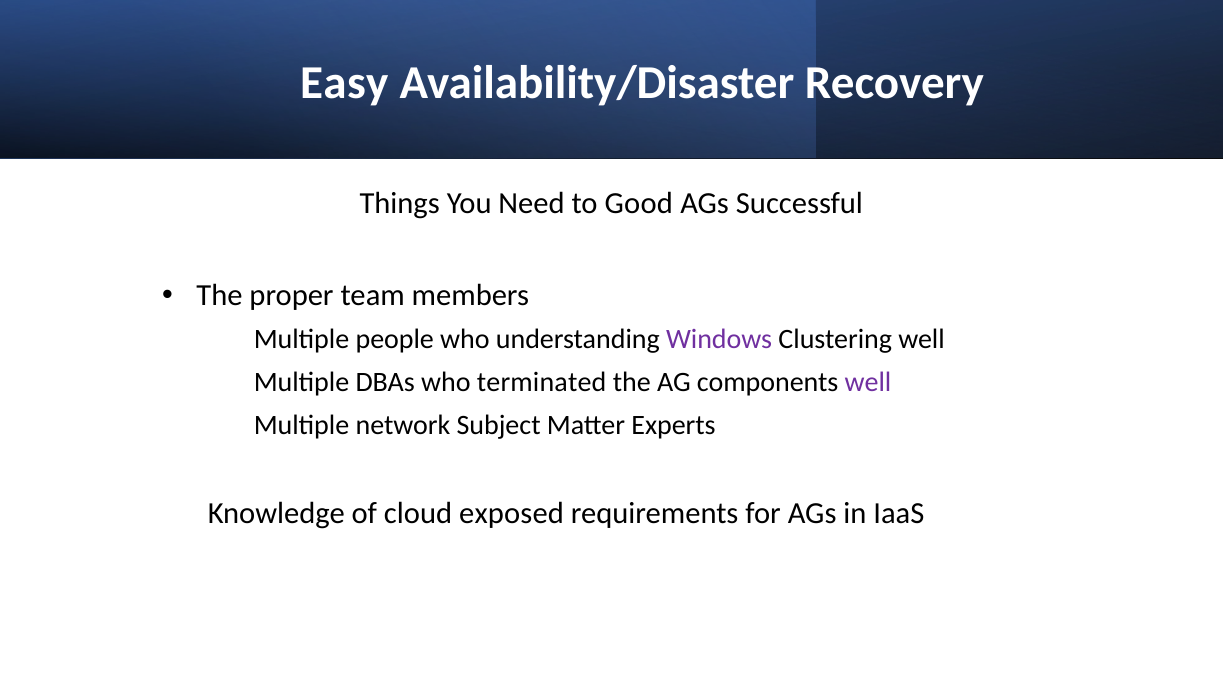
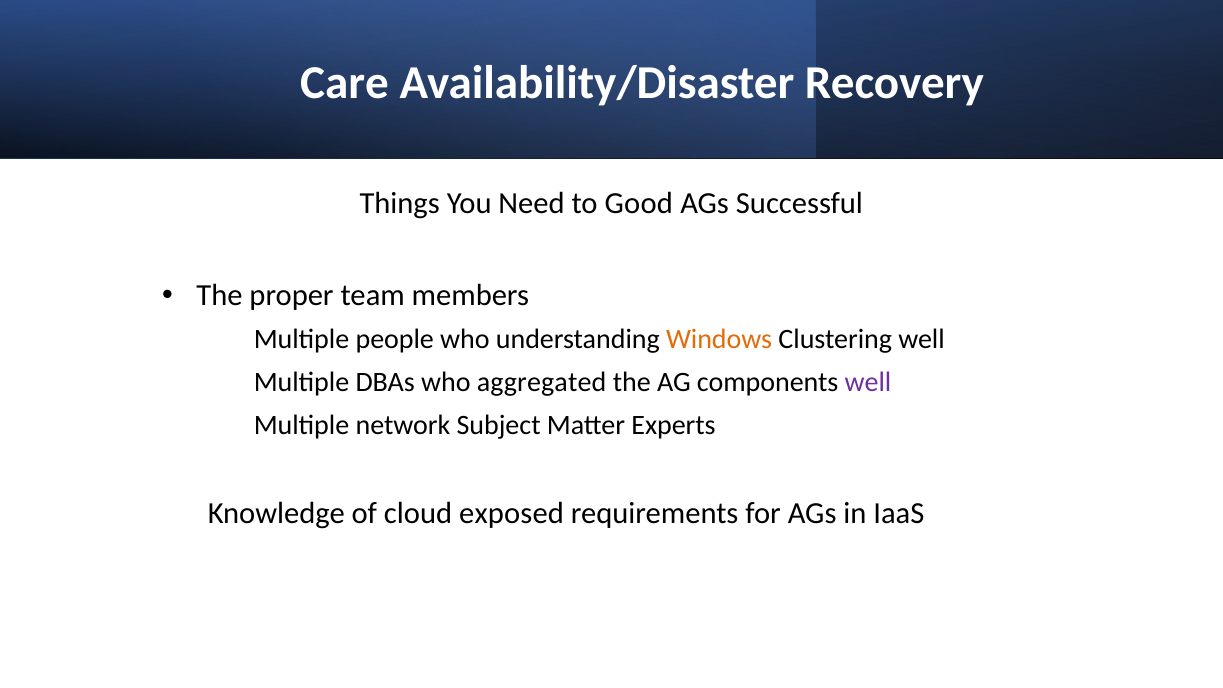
Easy: Easy -> Care
Windows colour: purple -> orange
terminated: terminated -> aggregated
